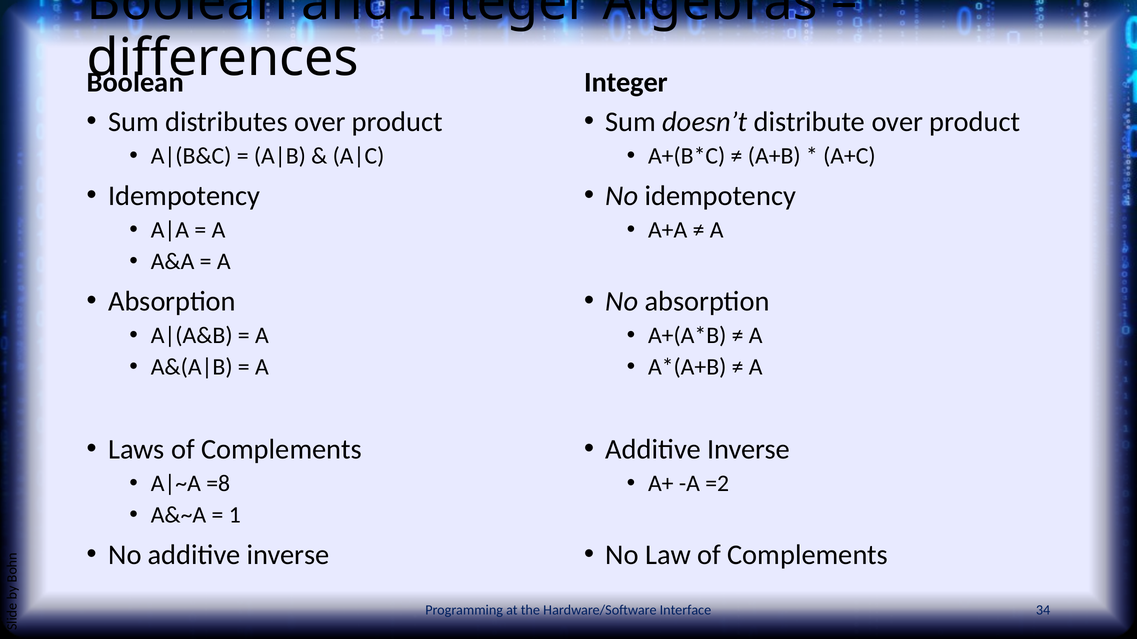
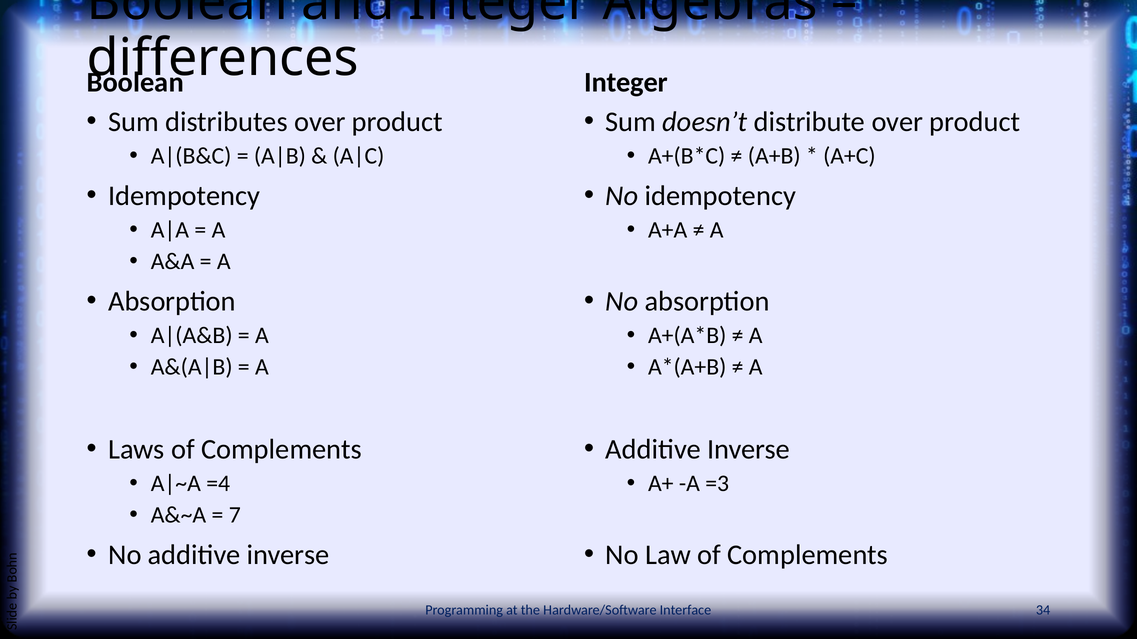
=8: =8 -> =4
=2: =2 -> =3
1: 1 -> 7
